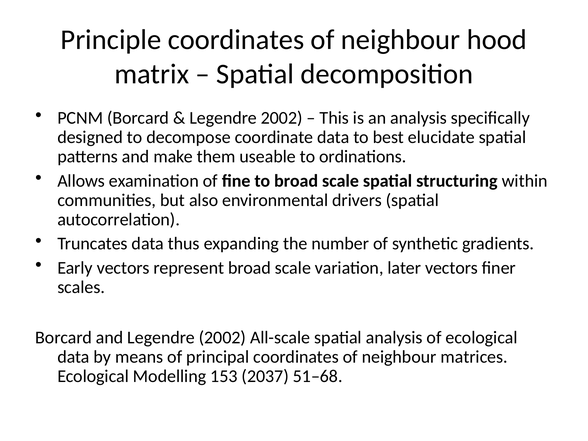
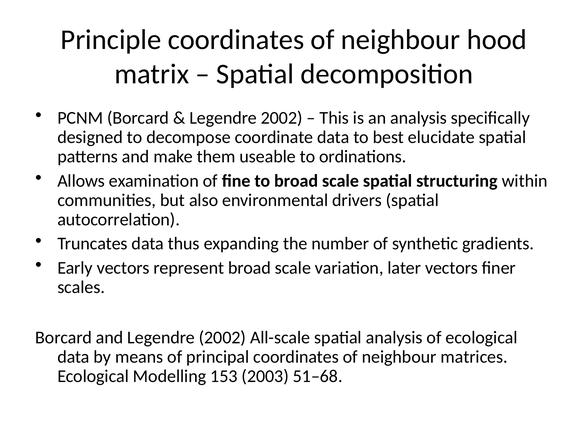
2037: 2037 -> 2003
